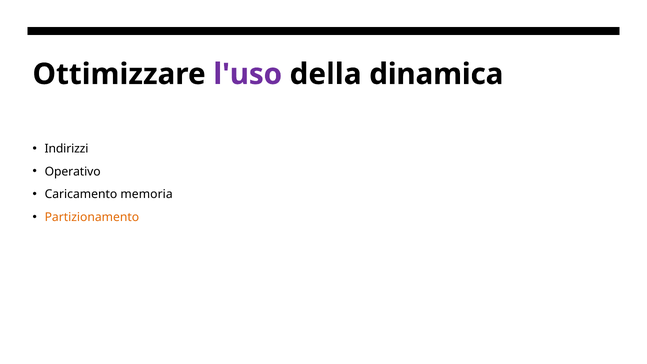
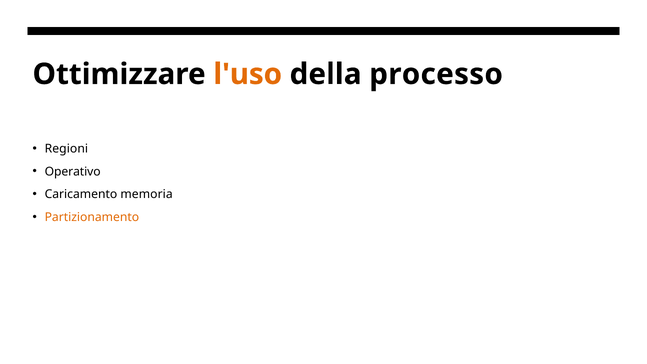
l'uso colour: purple -> orange
dinamica: dinamica -> processo
Indirizzi: Indirizzi -> Regioni
